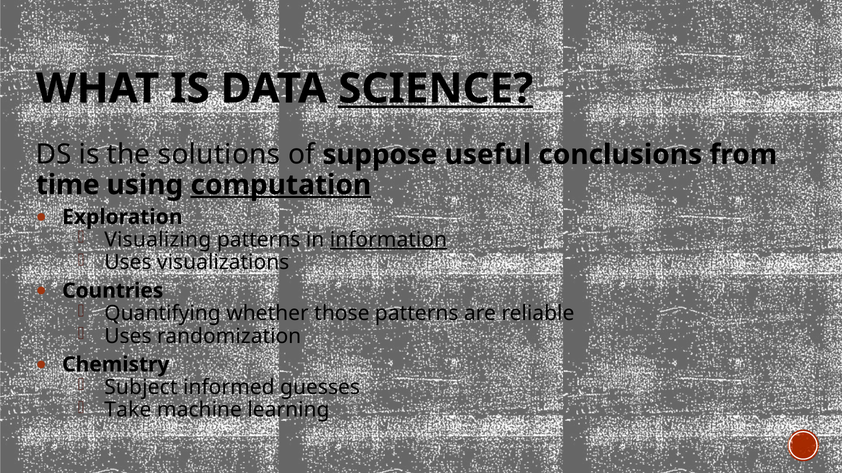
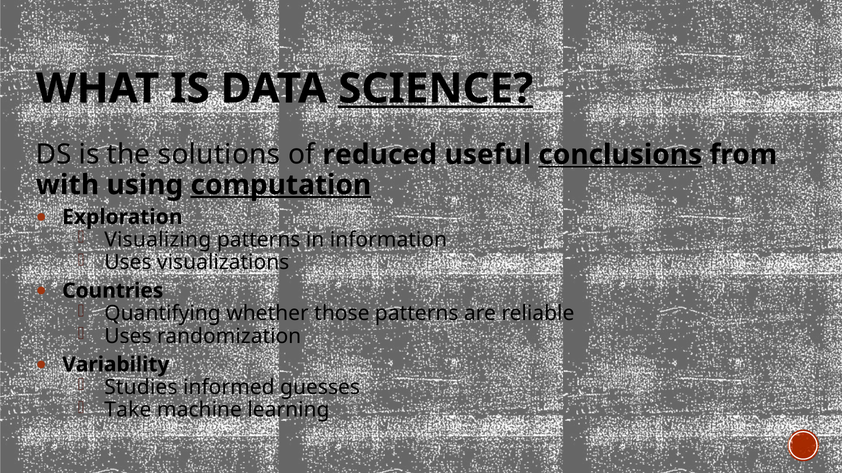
suppose: suppose -> reduced
conclusions underline: none -> present
time: time -> with
information underline: present -> none
Chemistry: Chemistry -> Variability
Subject: Subject -> Studies
